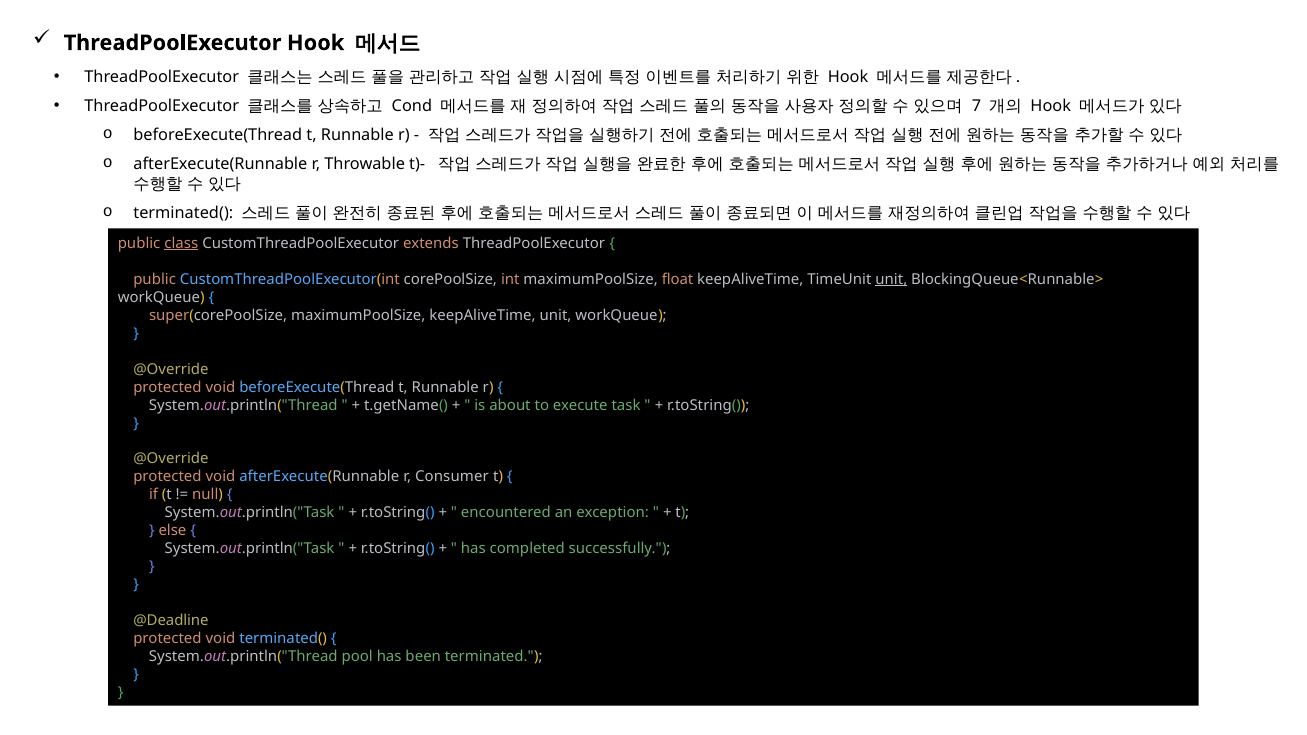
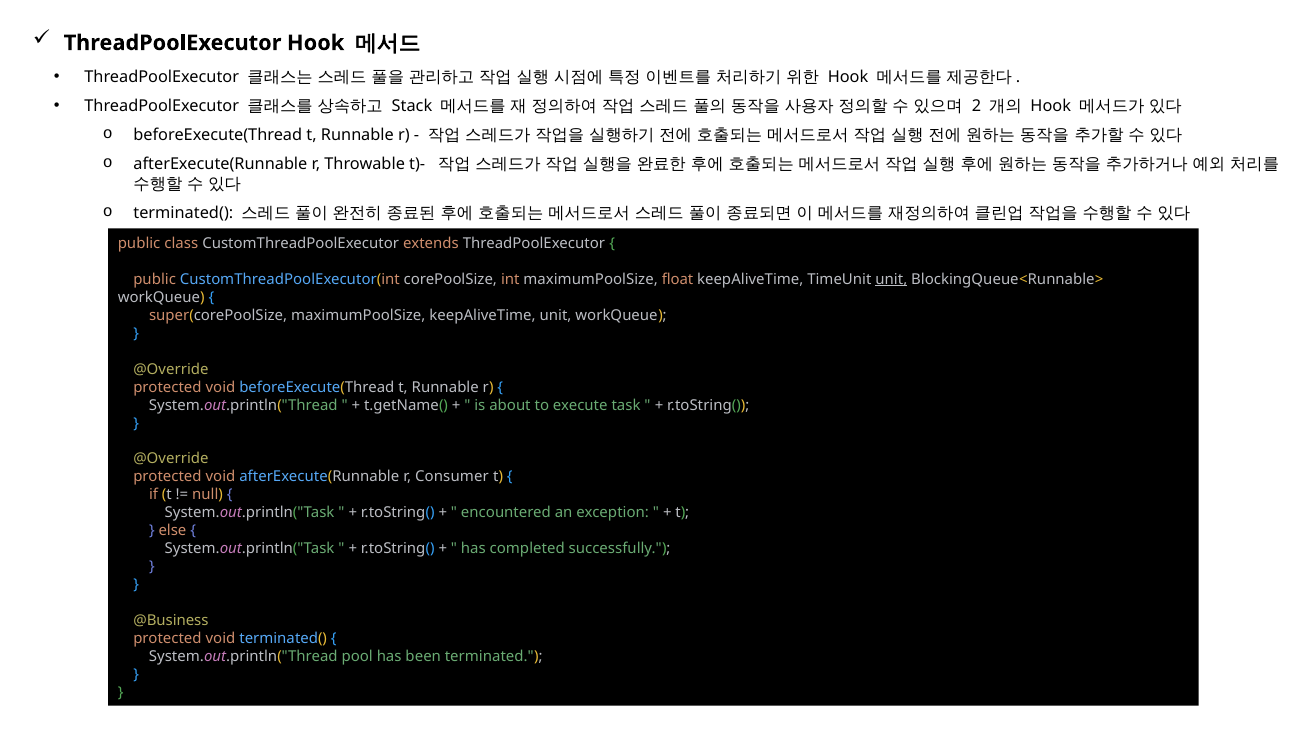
Cond: Cond -> Stack
7: 7 -> 2
class underline: present -> none
@Deadline: @Deadline -> @Business
